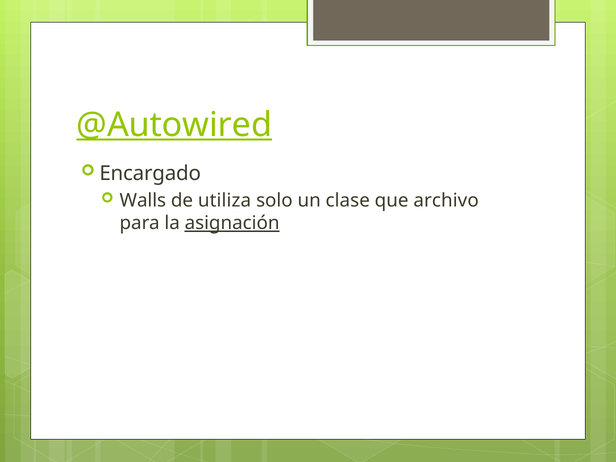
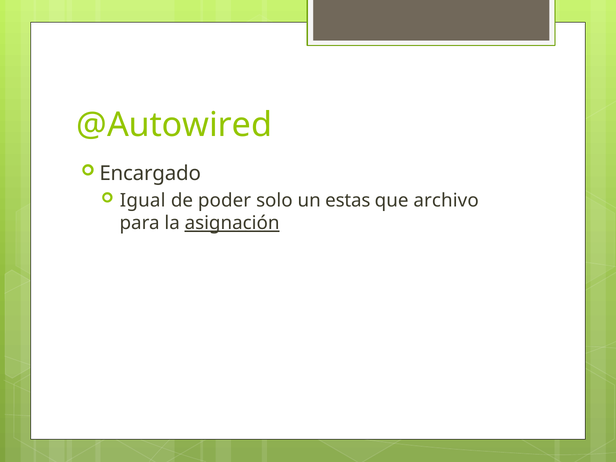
@Autowired underline: present -> none
Walls: Walls -> Igual
utiliza: utiliza -> poder
clase: clase -> estas
